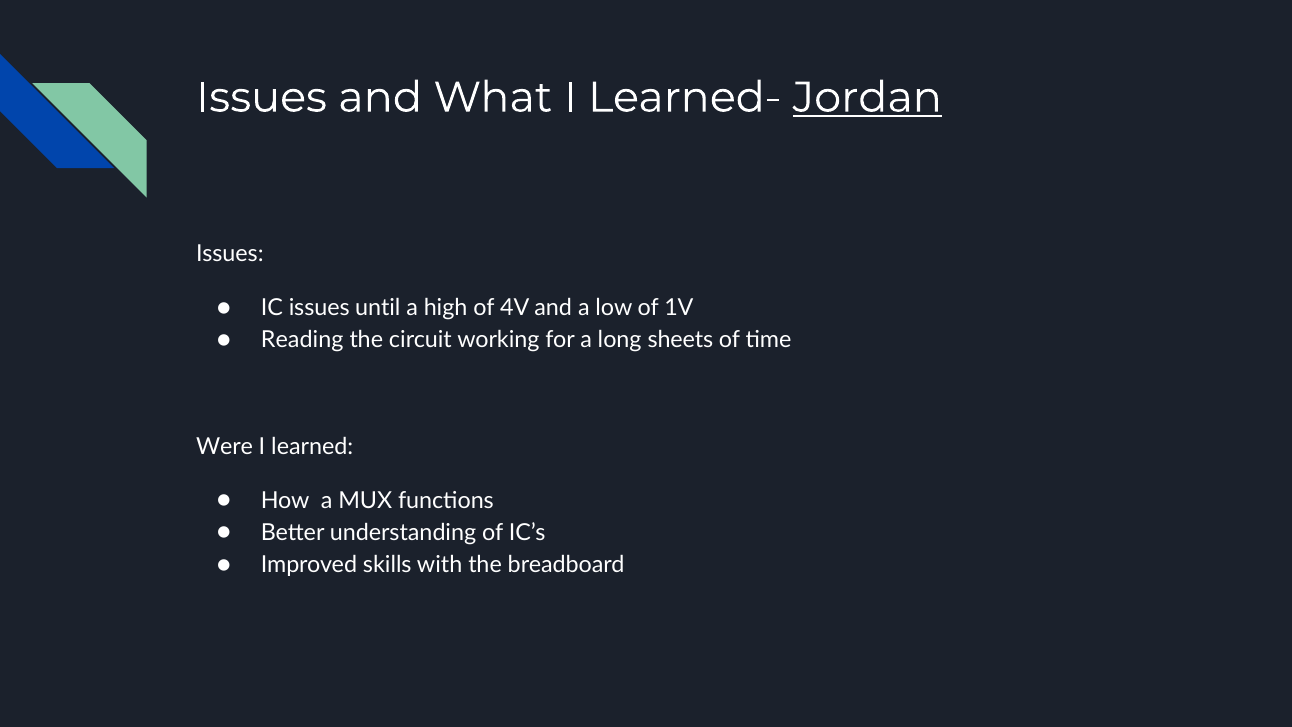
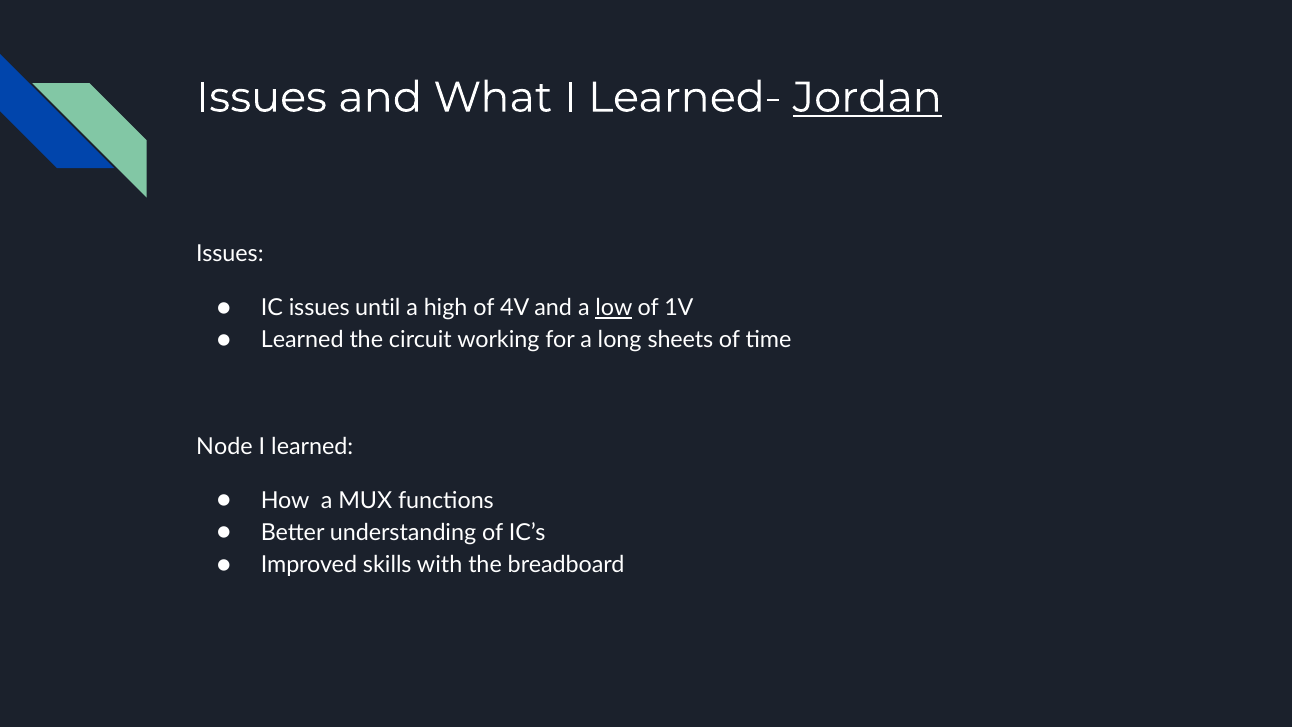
low underline: none -> present
Reading at (302, 340): Reading -> Learned
Were: Were -> Node
